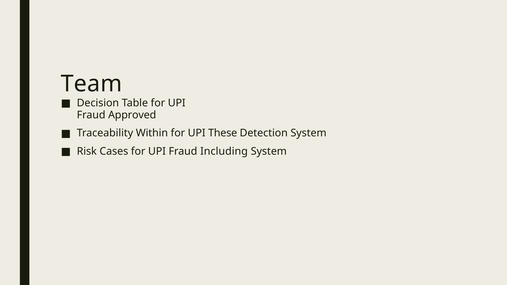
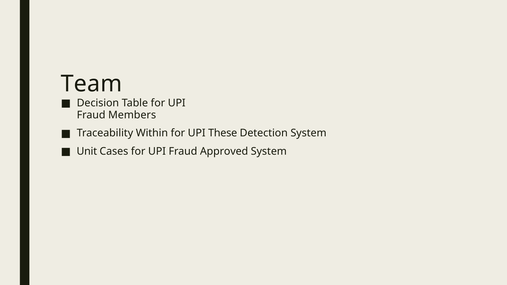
Approved: Approved -> Members
Risk: Risk -> Unit
Including: Including -> Approved
